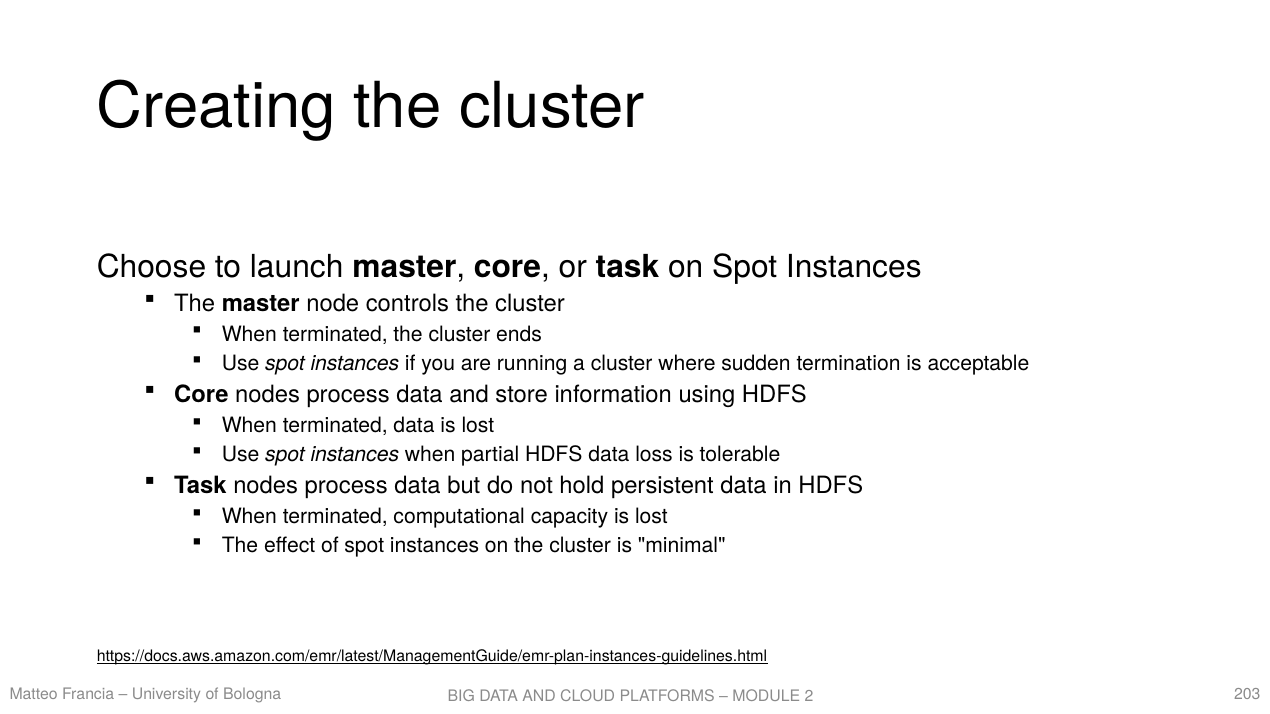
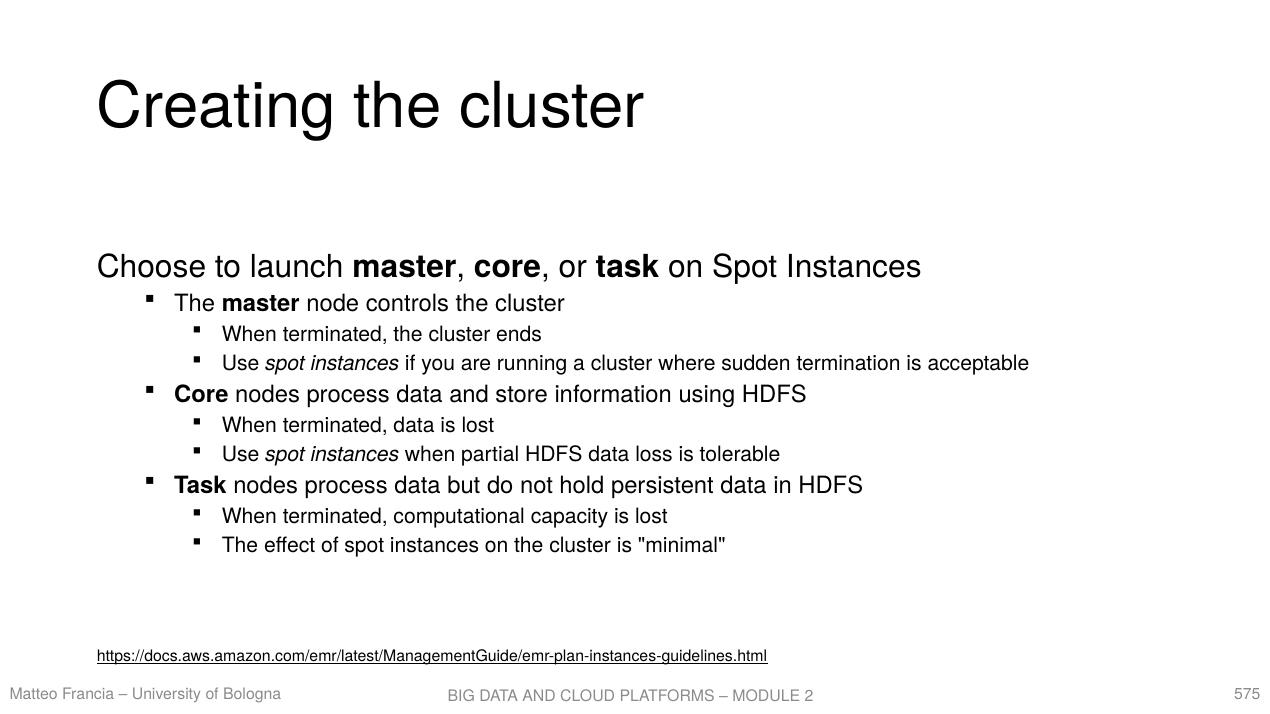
203: 203 -> 575
